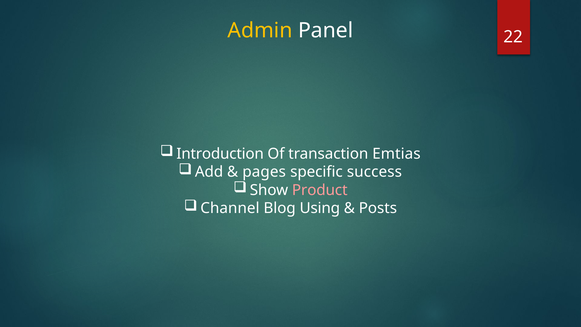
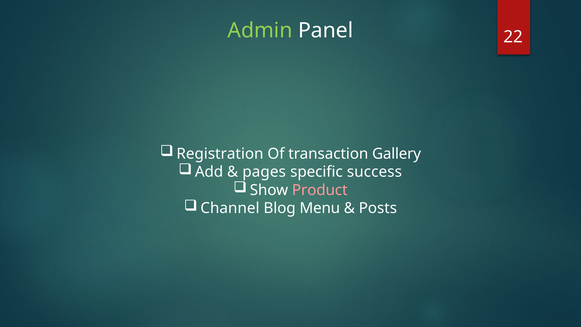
Admin colour: yellow -> light green
Introduction: Introduction -> Registration
Emtias: Emtias -> Gallery
Using: Using -> Menu
